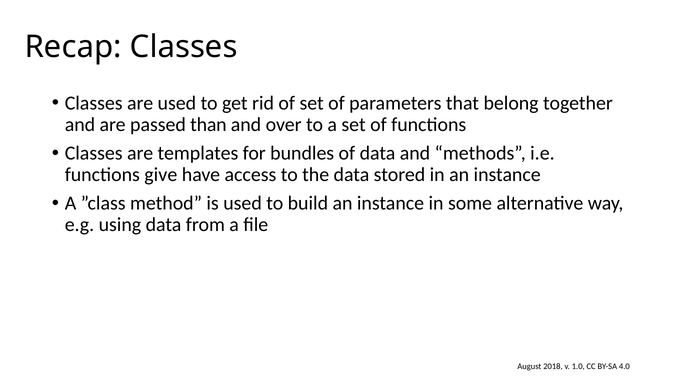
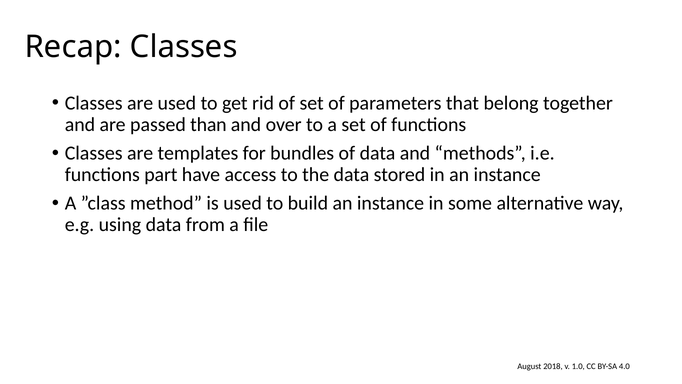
give: give -> part
